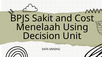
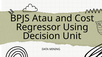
Sakit: Sakit -> Atau
Menelaah: Menelaah -> Regressor
